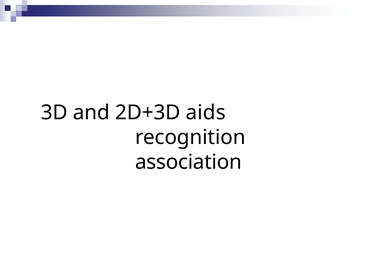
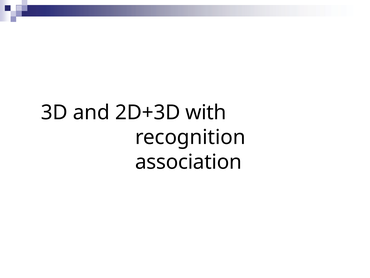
aids: aids -> with
